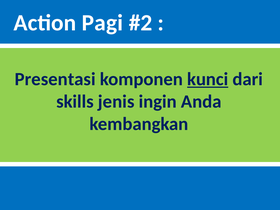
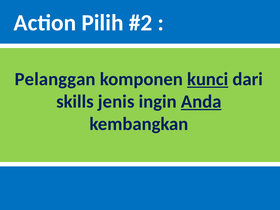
Pagi: Pagi -> Pilih
Presentasi: Presentasi -> Pelanggan
Anda underline: none -> present
